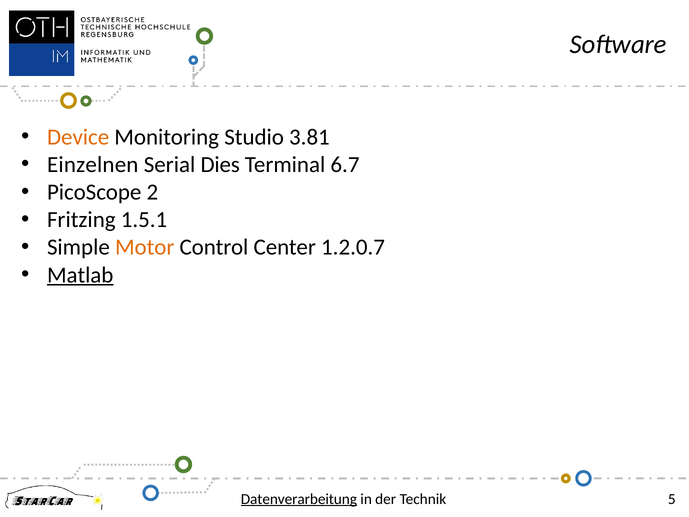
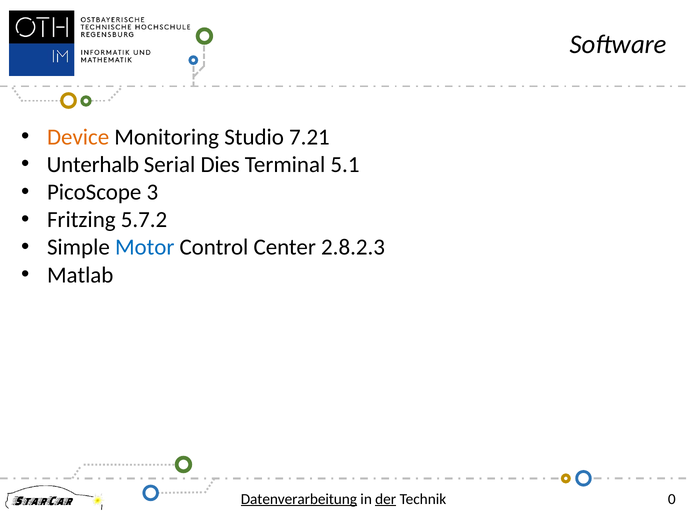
3.81: 3.81 -> 7.21
Einzelnen: Einzelnen -> Unterhalb
6.7: 6.7 -> 5.1
2: 2 -> 3
1.5.1: 1.5.1 -> 5.7.2
Motor colour: orange -> blue
1.2.0.7: 1.2.0.7 -> 2.8.2.3
Matlab underline: present -> none
der underline: none -> present
5: 5 -> 0
